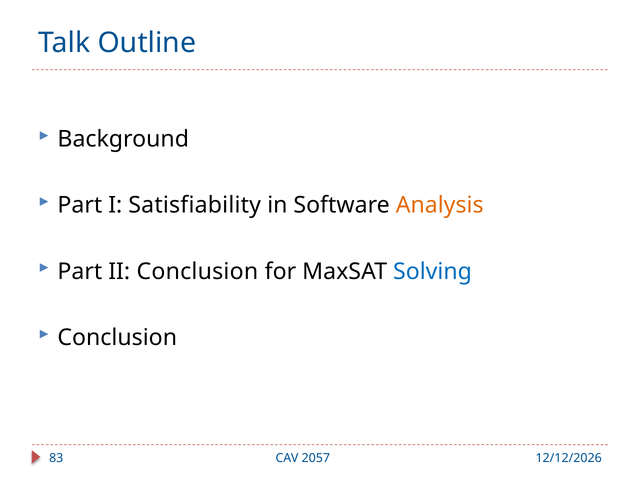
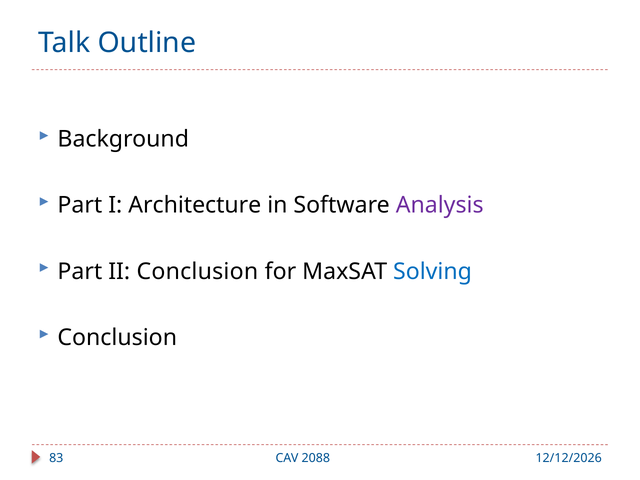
Satisfiability: Satisfiability -> Architecture
Analysis colour: orange -> purple
2057: 2057 -> 2088
